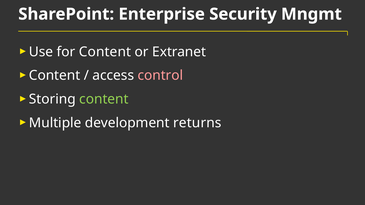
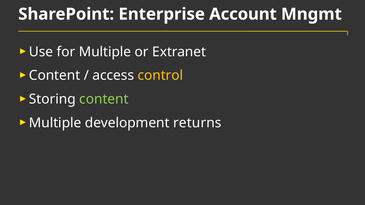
Security: Security -> Account
for Content: Content -> Multiple
control colour: pink -> yellow
